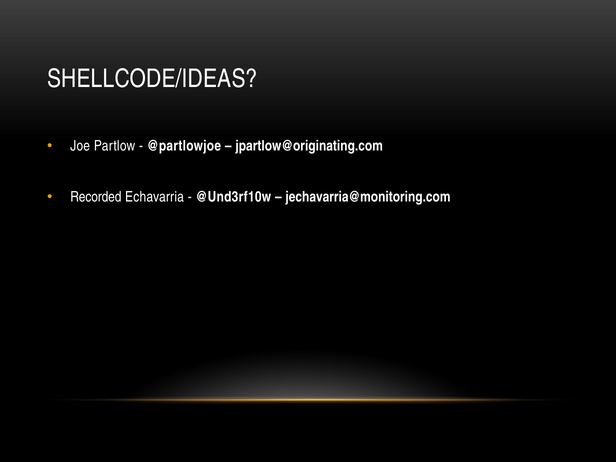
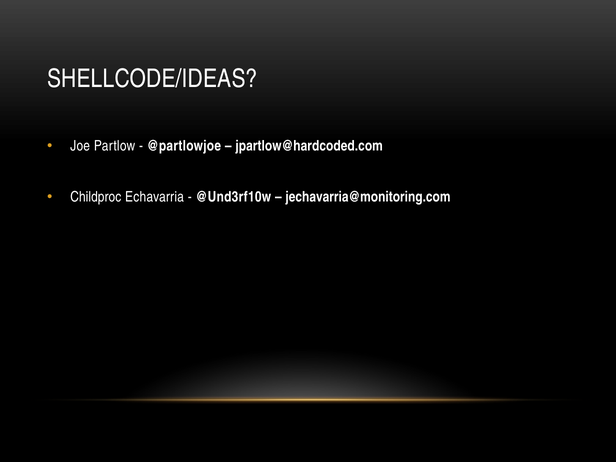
jpartlow@originating.com: jpartlow@originating.com -> jpartlow@hardcoded.com
Recorded: Recorded -> Childproc
